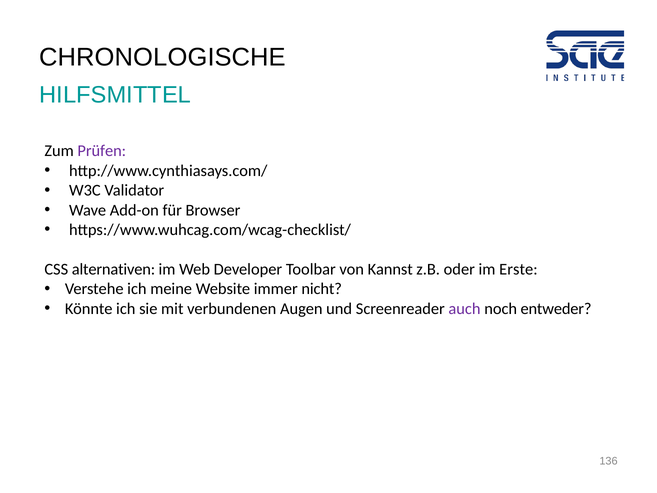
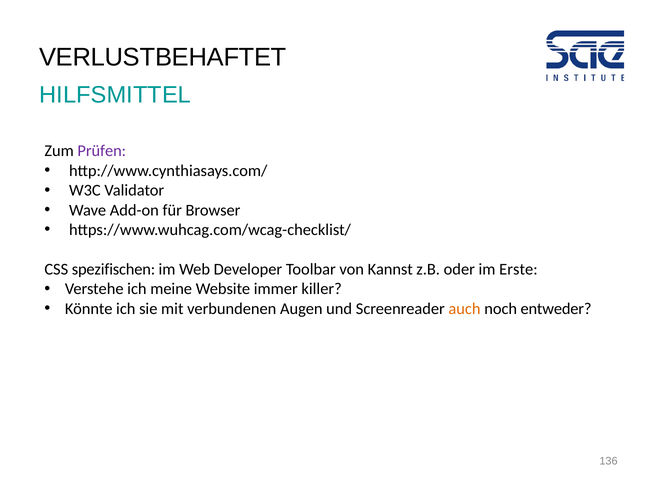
CHRONOLOGISCHE: CHRONOLOGISCHE -> VERLUSTBEHAFTET
alternativen: alternativen -> spezifischen
nicht: nicht -> killer
auch colour: purple -> orange
